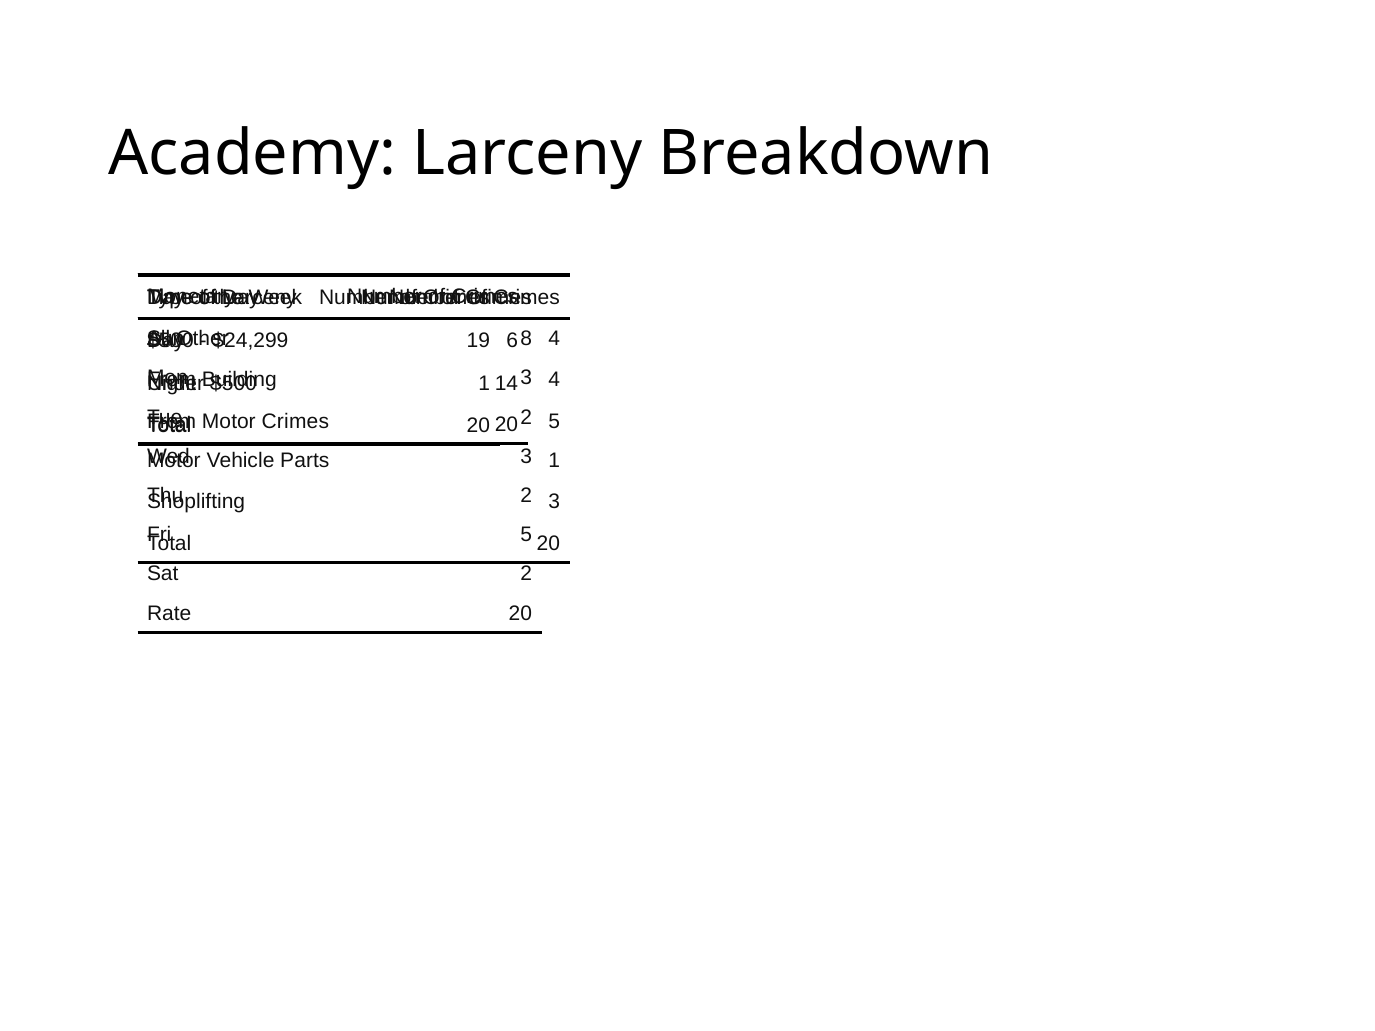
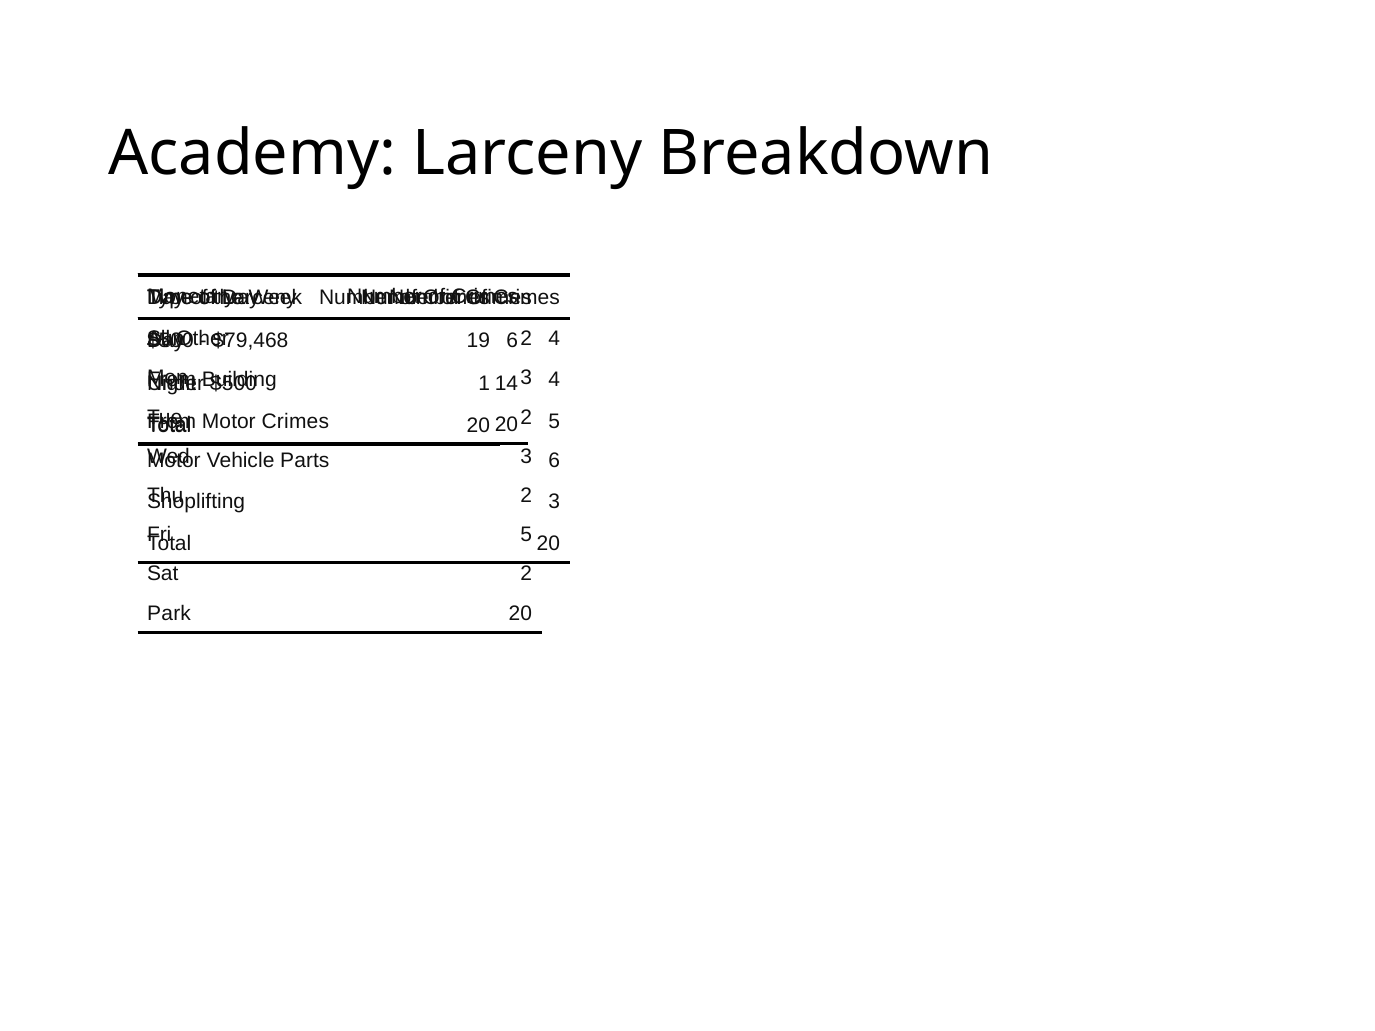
8 at (526, 339): 8 -> 2
$24,299: $24,299 -> $79,468
Parts 1: 1 -> 6
Rate: Rate -> Park
